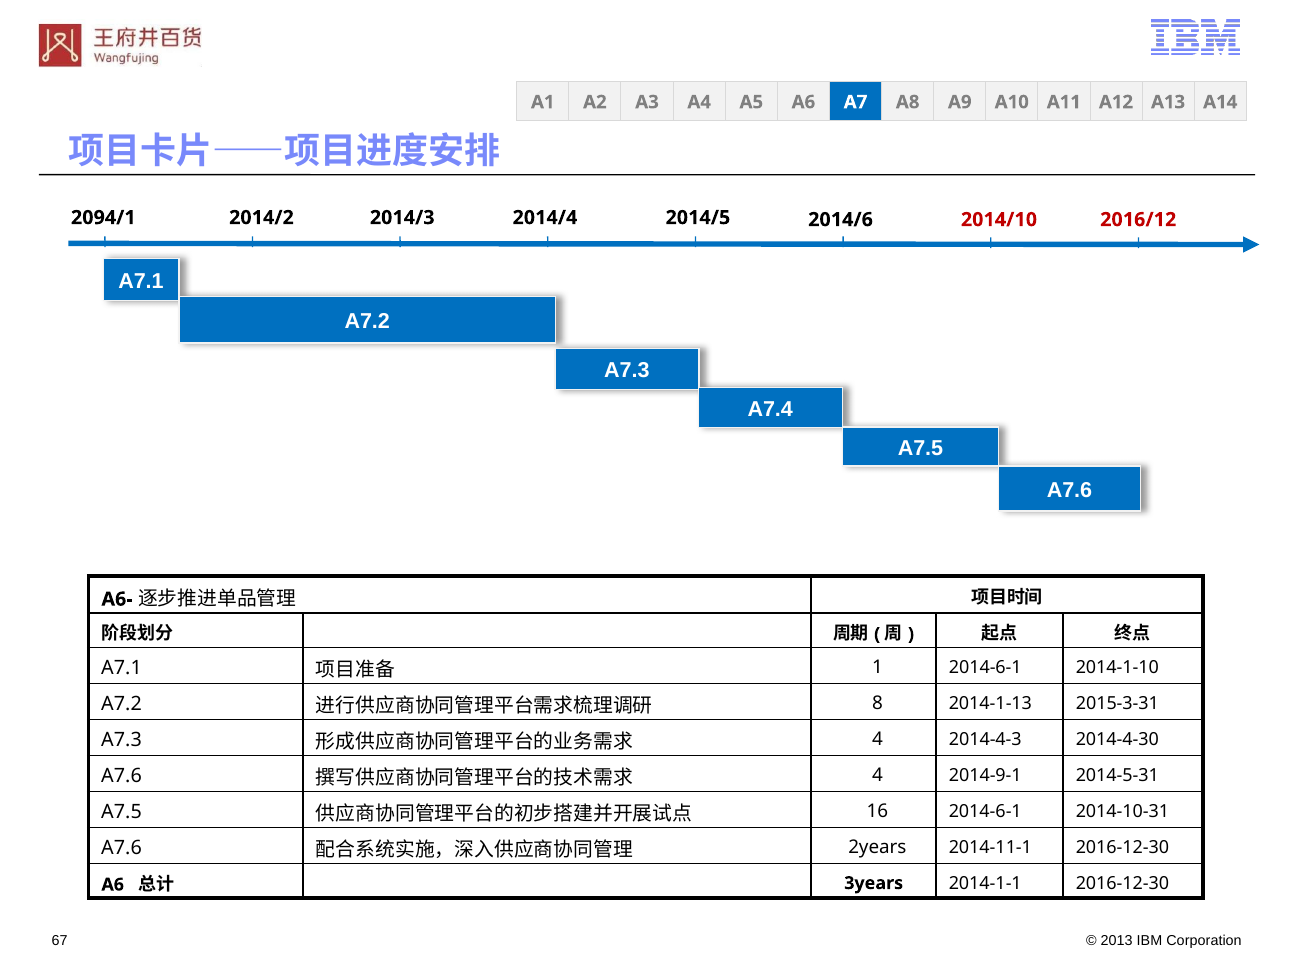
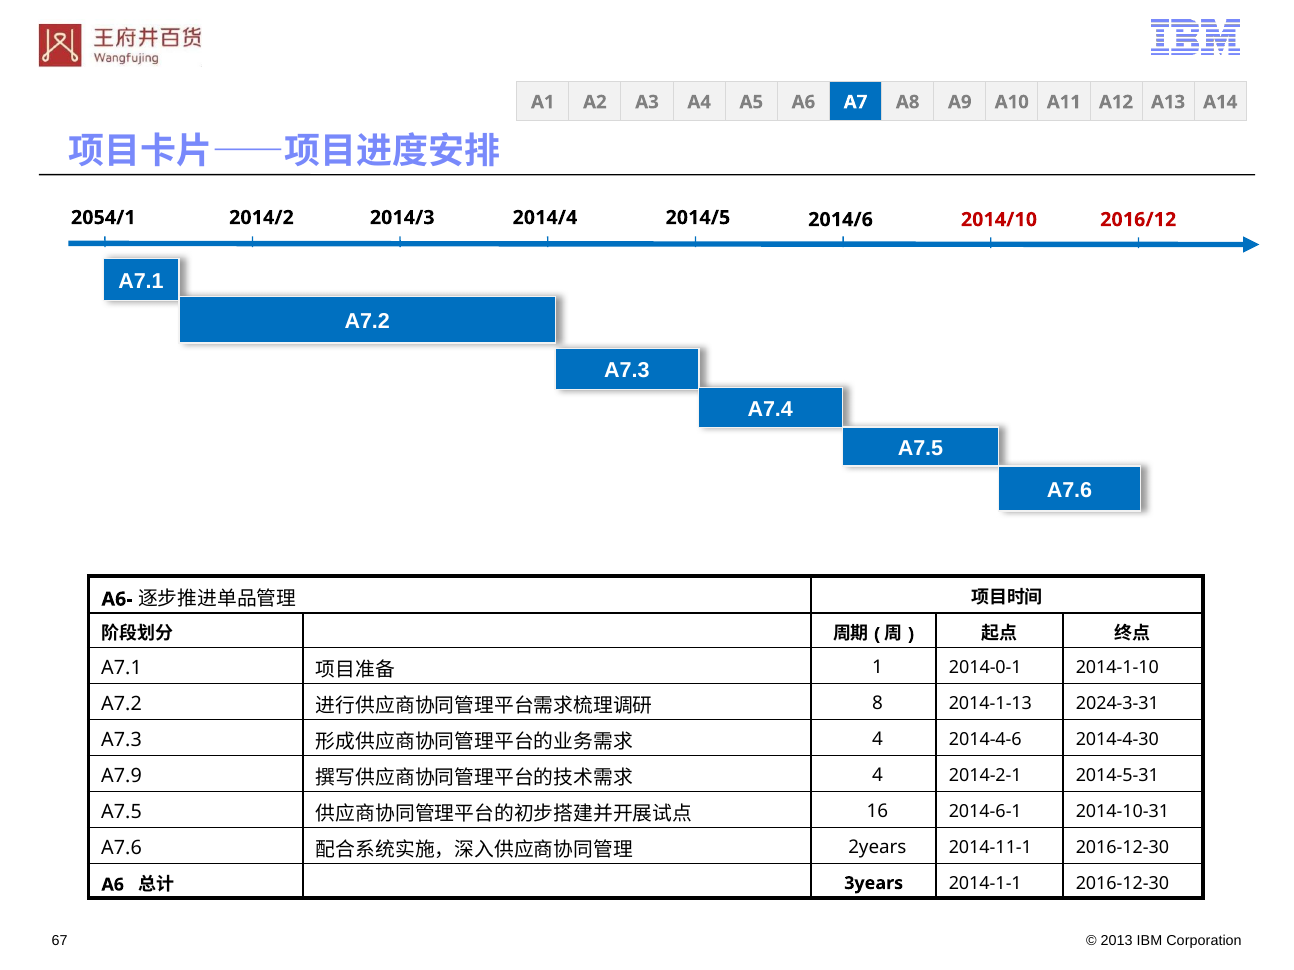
2094/1: 2094/1 -> 2054/1
1 2014-6-1: 2014-6-1 -> 2014-0-1
2015-3-31: 2015-3-31 -> 2024-3-31
2014-4-3: 2014-4-3 -> 2014-4-6
A7.6 at (122, 777): A7.6 -> A7.9
2014-9-1: 2014-9-1 -> 2014-2-1
